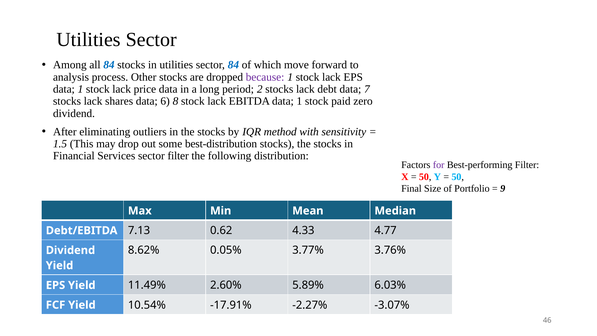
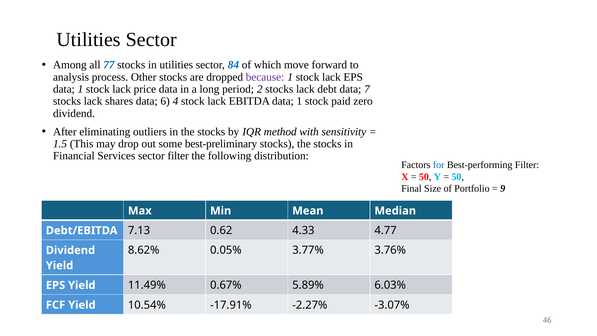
all 84: 84 -> 77
8: 8 -> 4
best-distribution: best-distribution -> best-preliminary
for colour: purple -> blue
2.60%: 2.60% -> 0.67%
